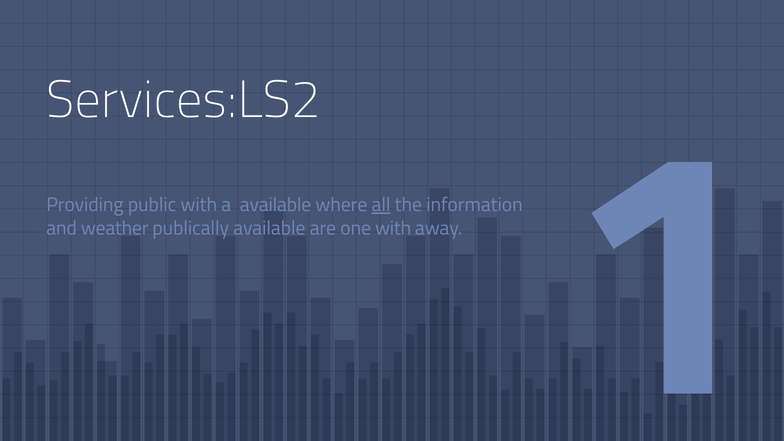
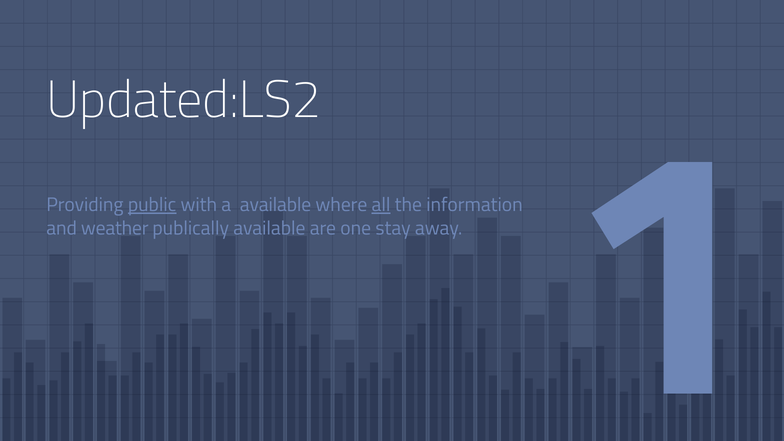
Services:LS2: Services:LS2 -> Updated:LS2
public underline: none -> present
one with: with -> stay
